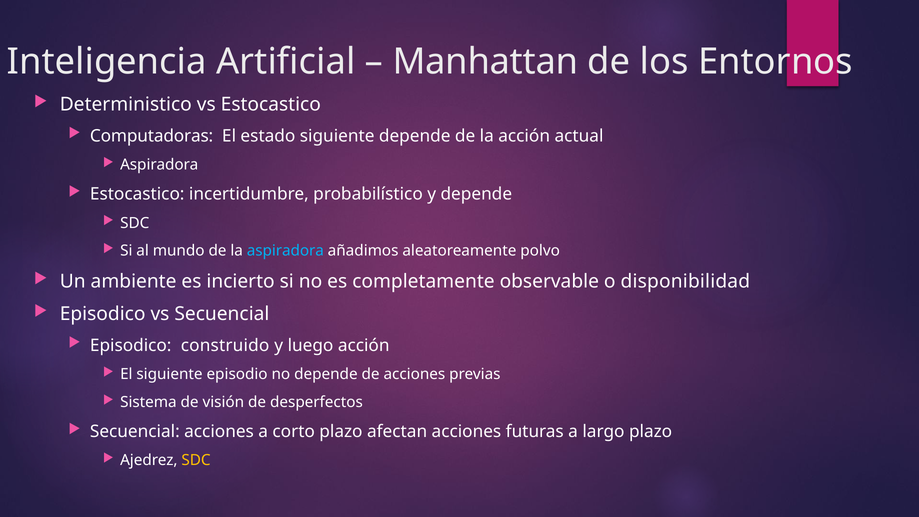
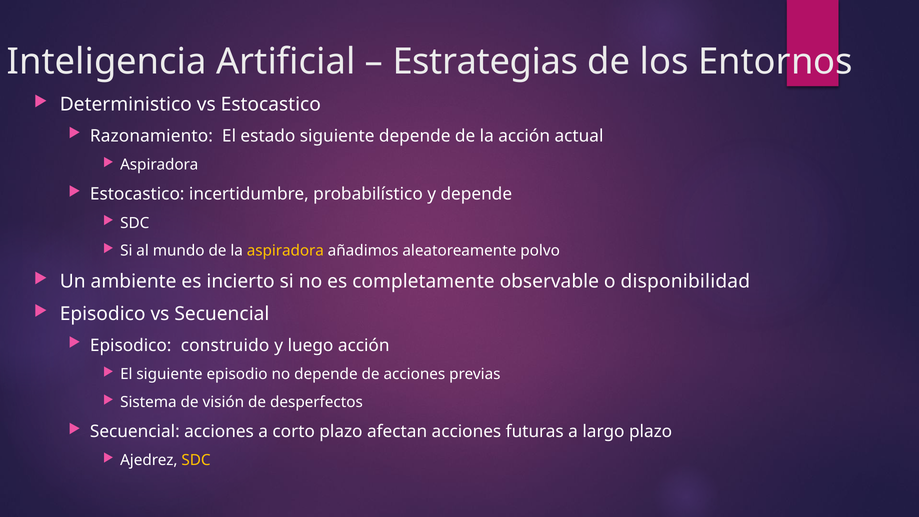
Manhattan: Manhattan -> Estrategias
Computadoras: Computadoras -> Razonamiento
aspiradora at (285, 251) colour: light blue -> yellow
